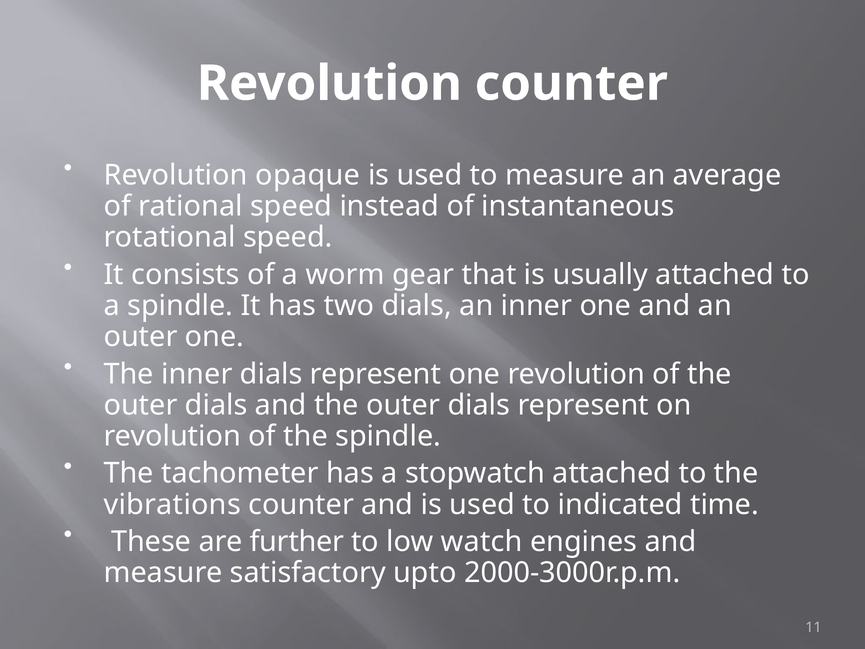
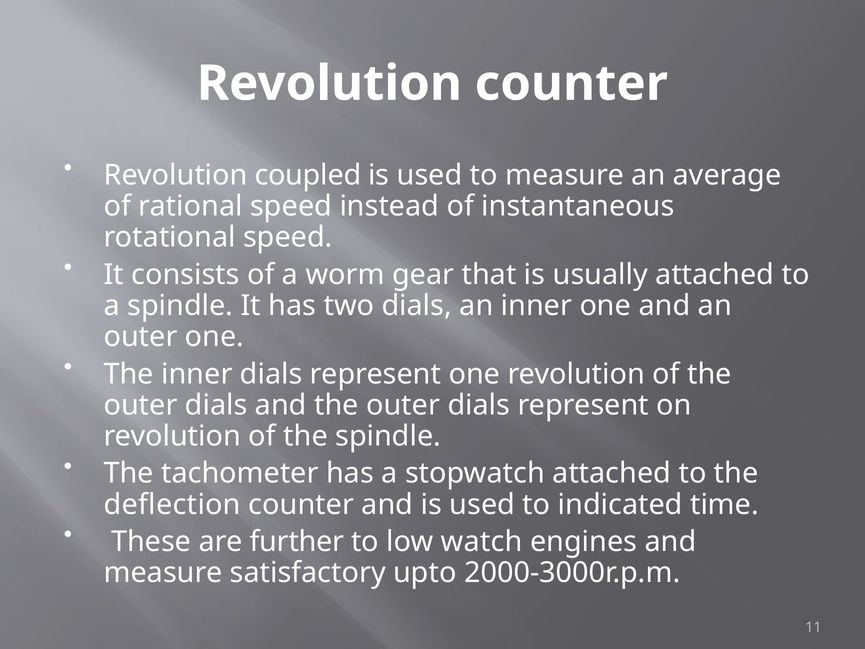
opaque: opaque -> coupled
vibrations: vibrations -> deflection
